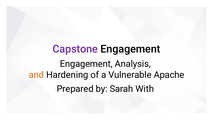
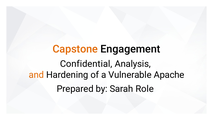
Capstone colour: purple -> orange
Engagement at (86, 64): Engagement -> Confidential
With: With -> Role
